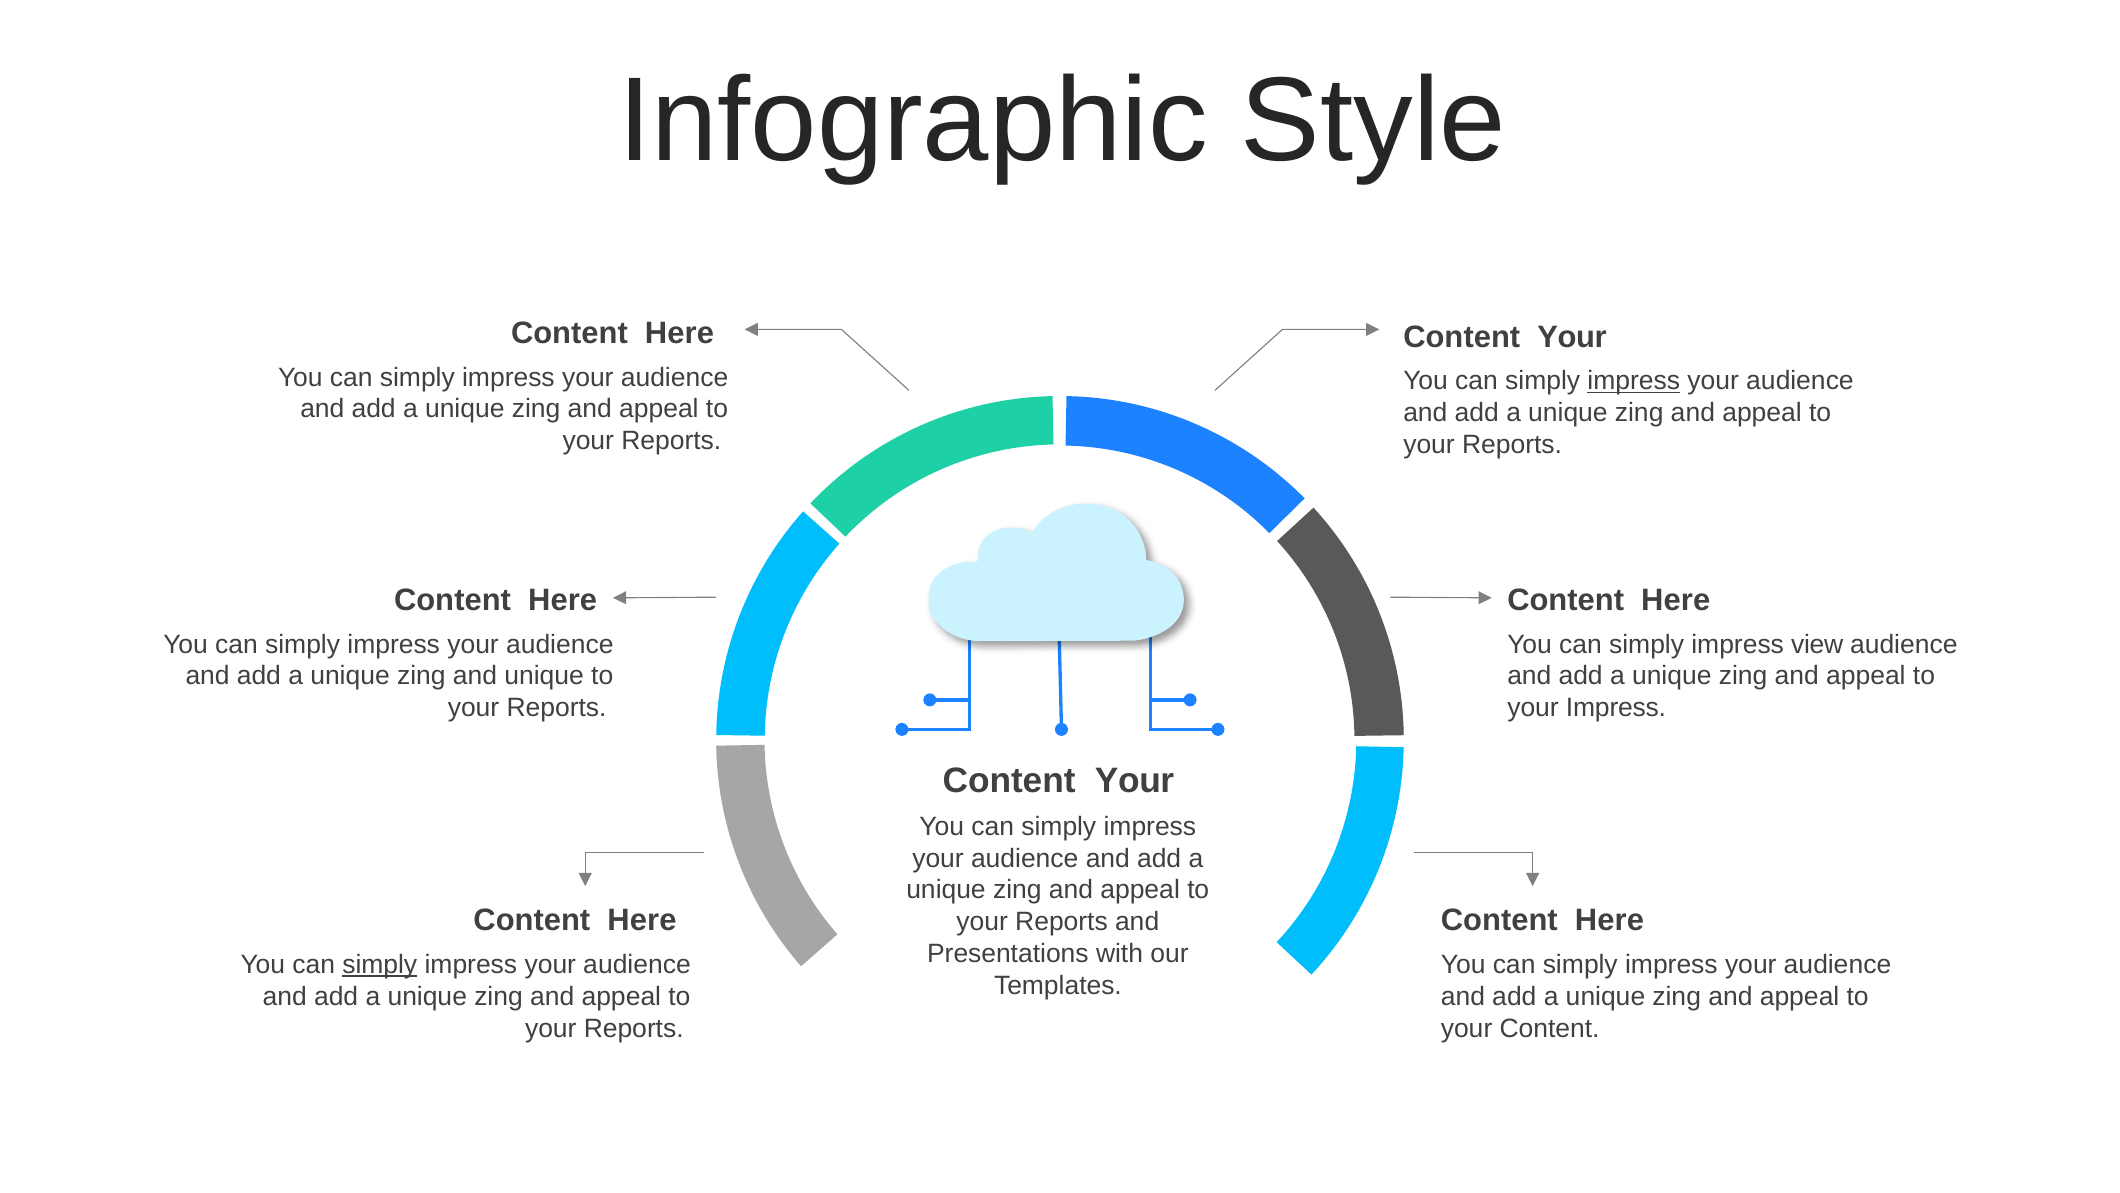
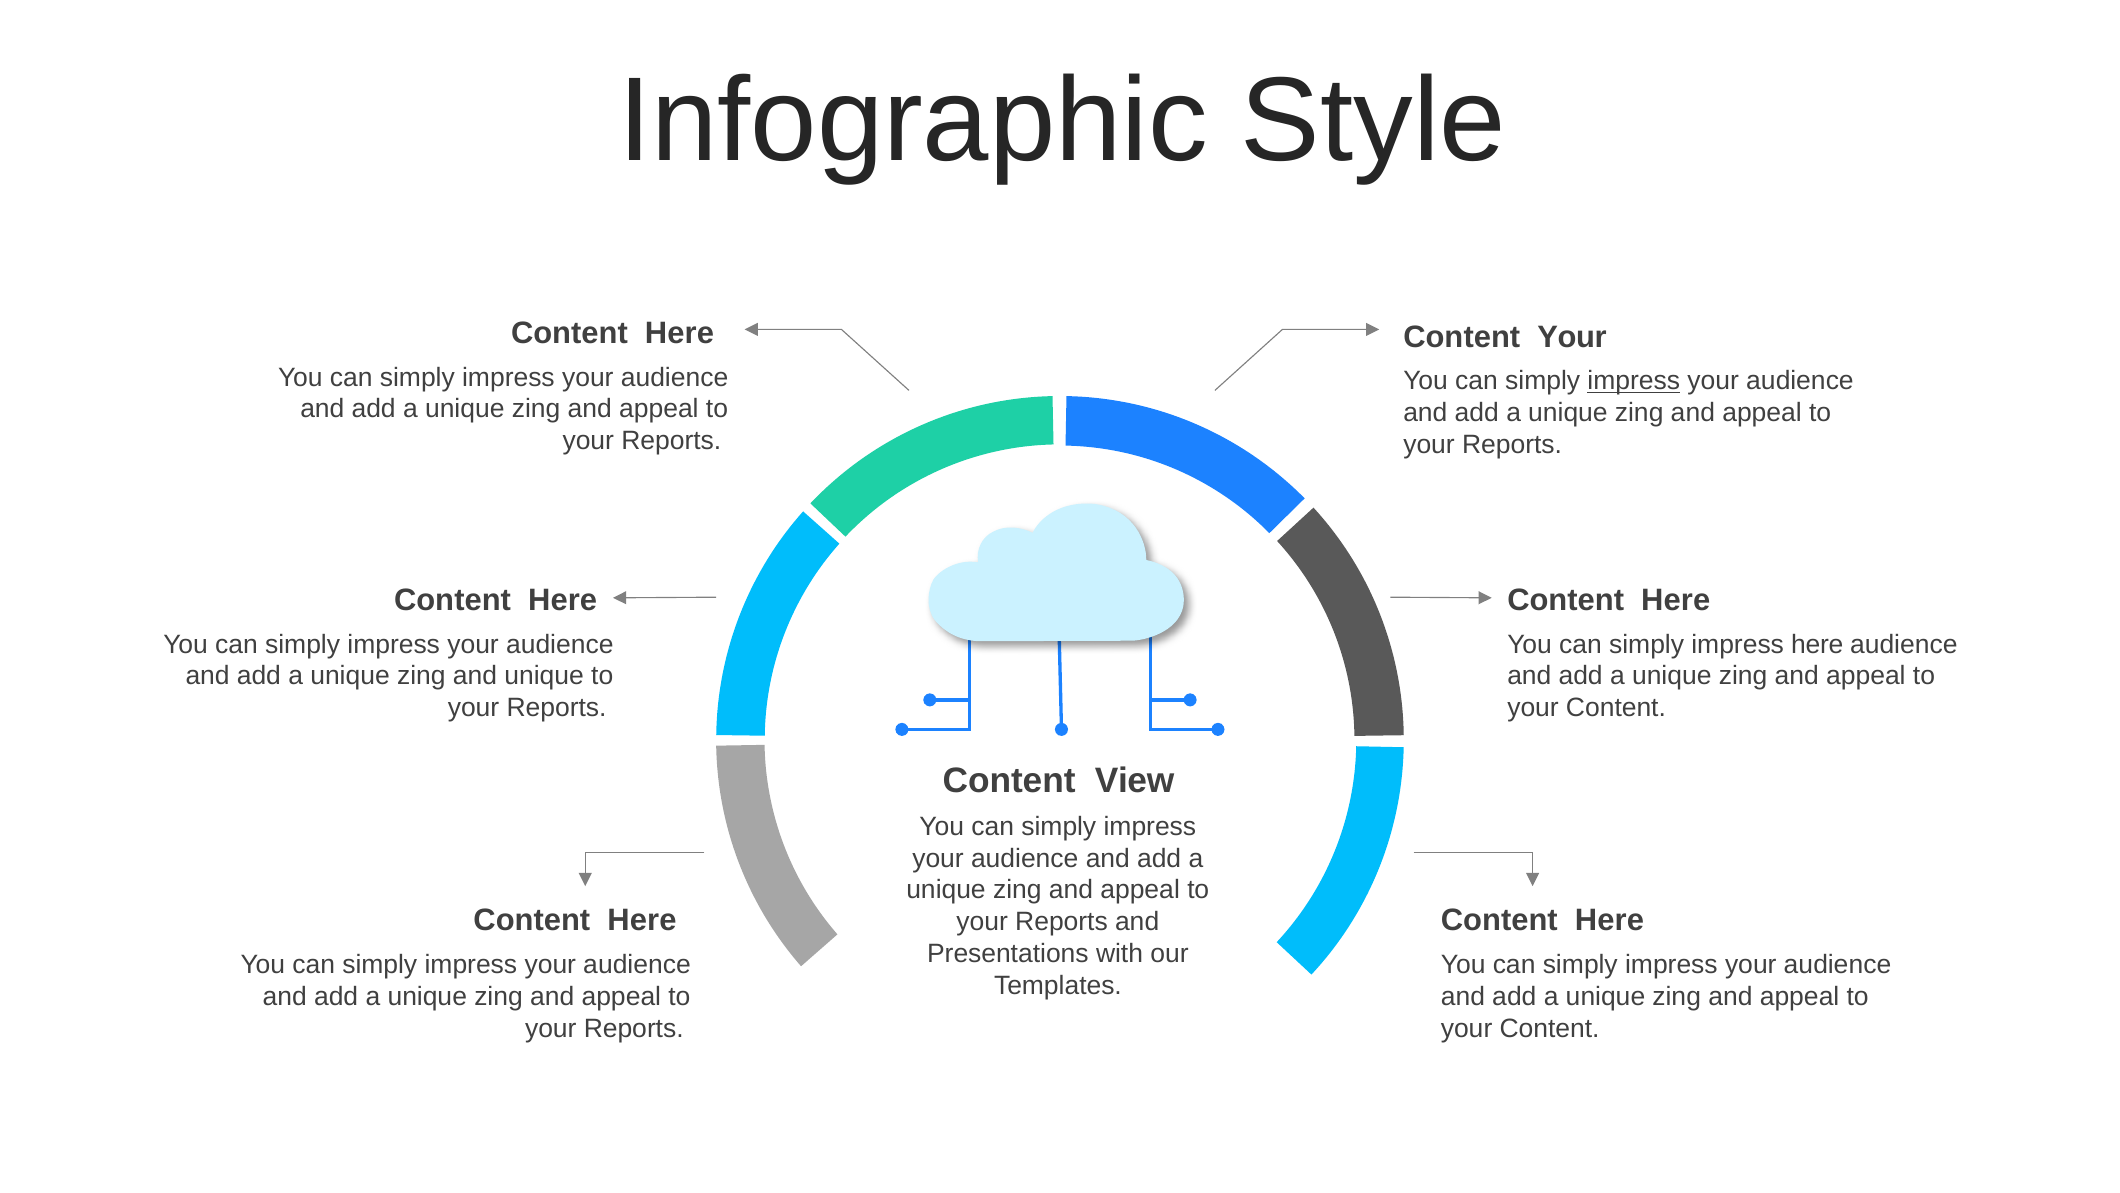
impress view: view -> here
Impress at (1616, 708): Impress -> Content
Your at (1135, 781): Your -> View
simply at (380, 964) underline: present -> none
